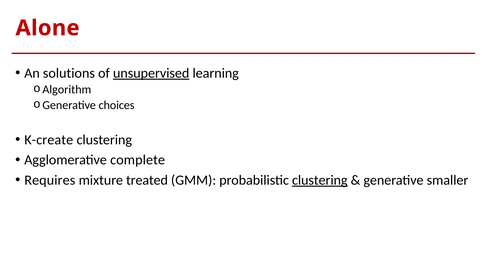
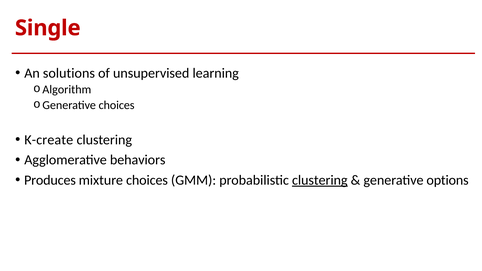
Alone: Alone -> Single
unsupervised underline: present -> none
complete: complete -> behaviors
Requires: Requires -> Produces
mixture treated: treated -> choices
smaller: smaller -> options
